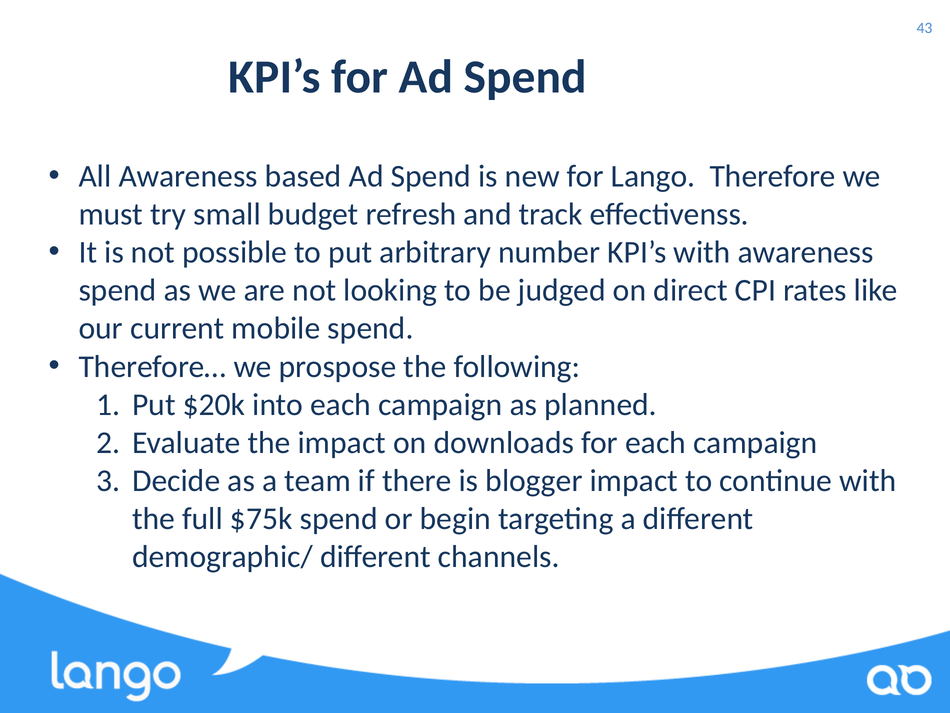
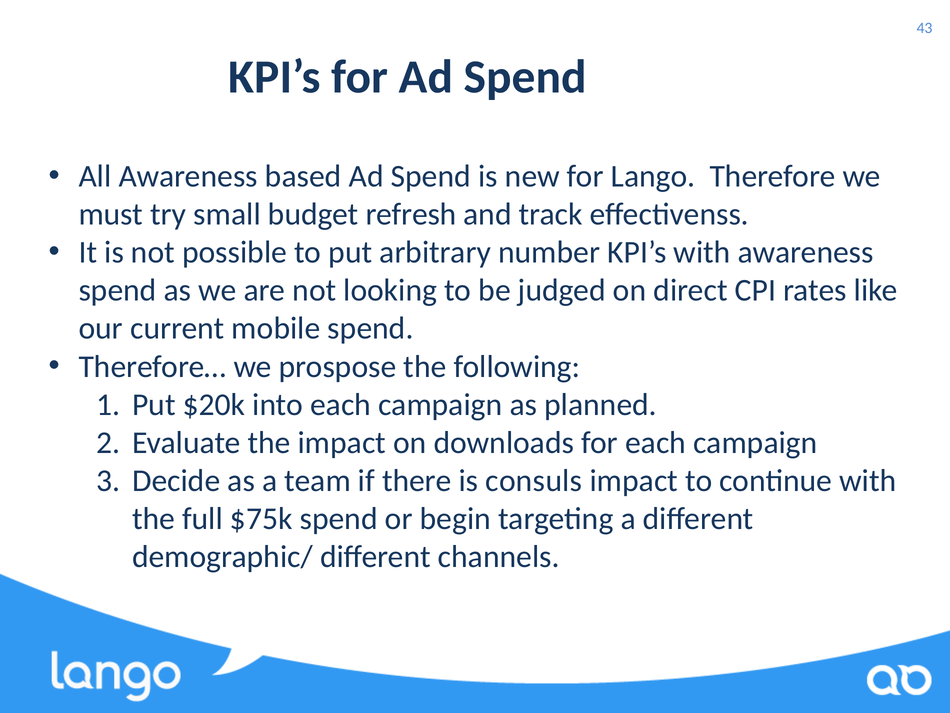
blogger: blogger -> consuls
